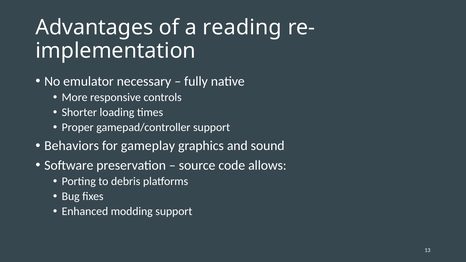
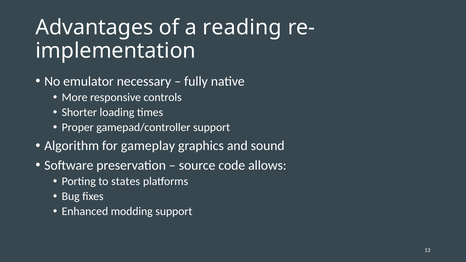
Behaviors: Behaviors -> Algorithm
debris: debris -> states
